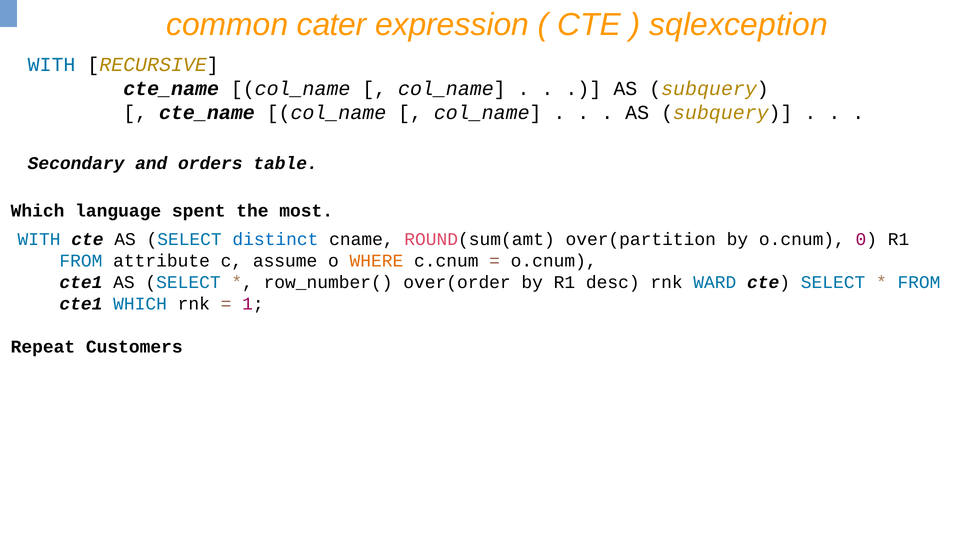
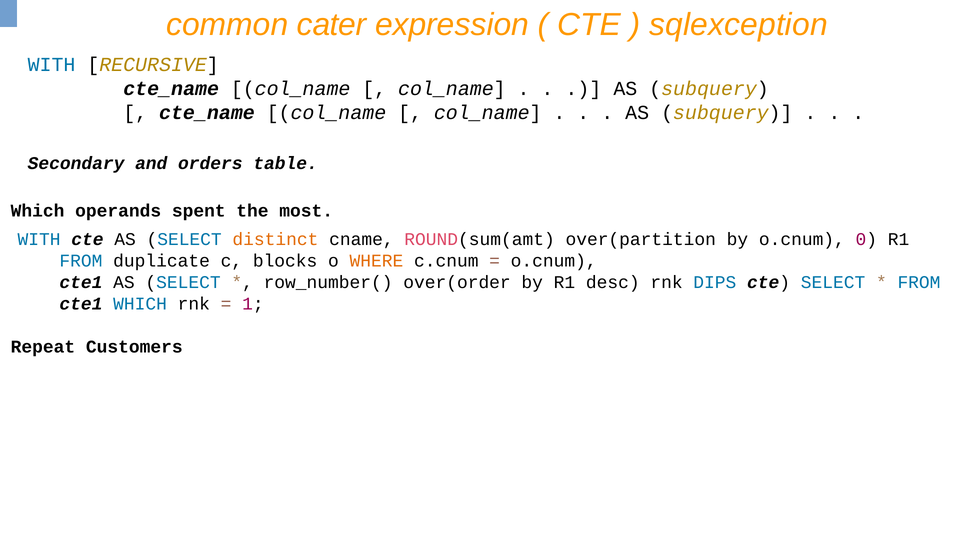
language: language -> operands
distinct colour: blue -> orange
attribute: attribute -> duplicate
assume: assume -> blocks
WARD: WARD -> DIPS
